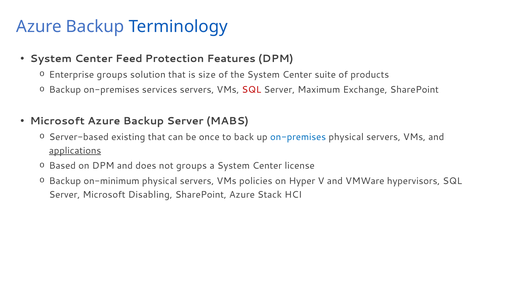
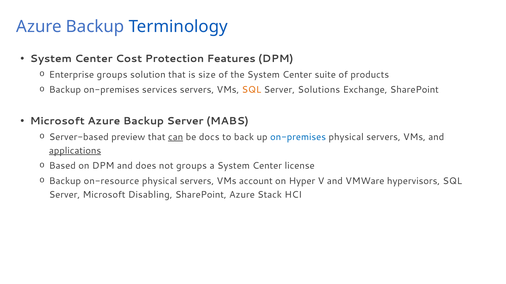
Feed: Feed -> Cost
SQL at (251, 90) colour: red -> orange
Maximum: Maximum -> Solutions
existing: existing -> preview
can underline: none -> present
once: once -> docs
on-minimum: on-minimum -> on-resource
policies: policies -> account
